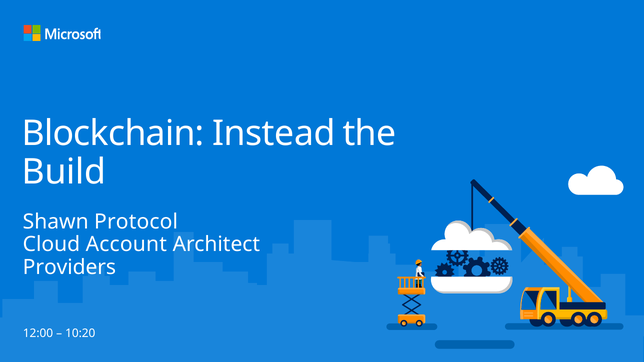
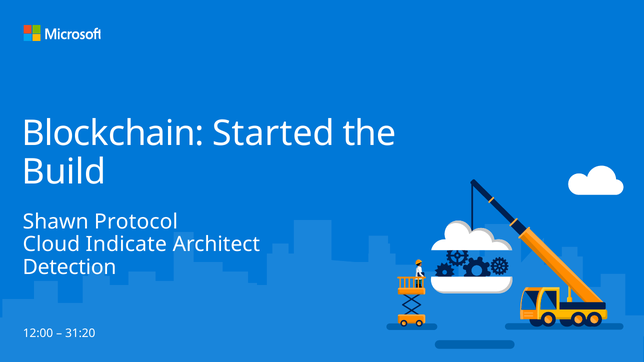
Instead: Instead -> Started
Account: Account -> Indicate
Providers: Providers -> Detection
10:20: 10:20 -> 31:20
